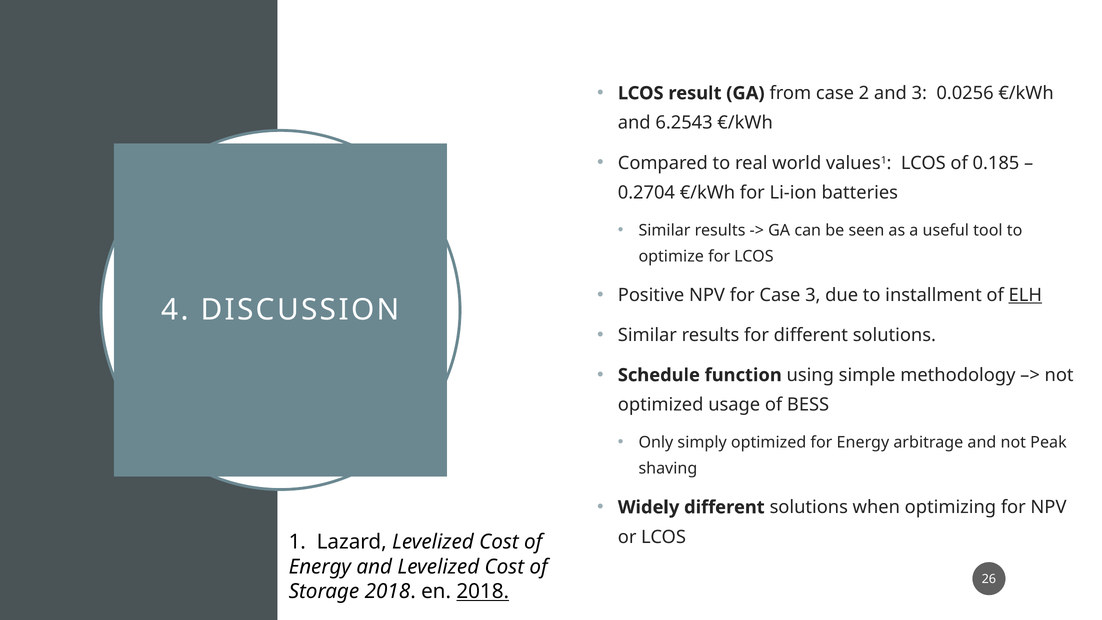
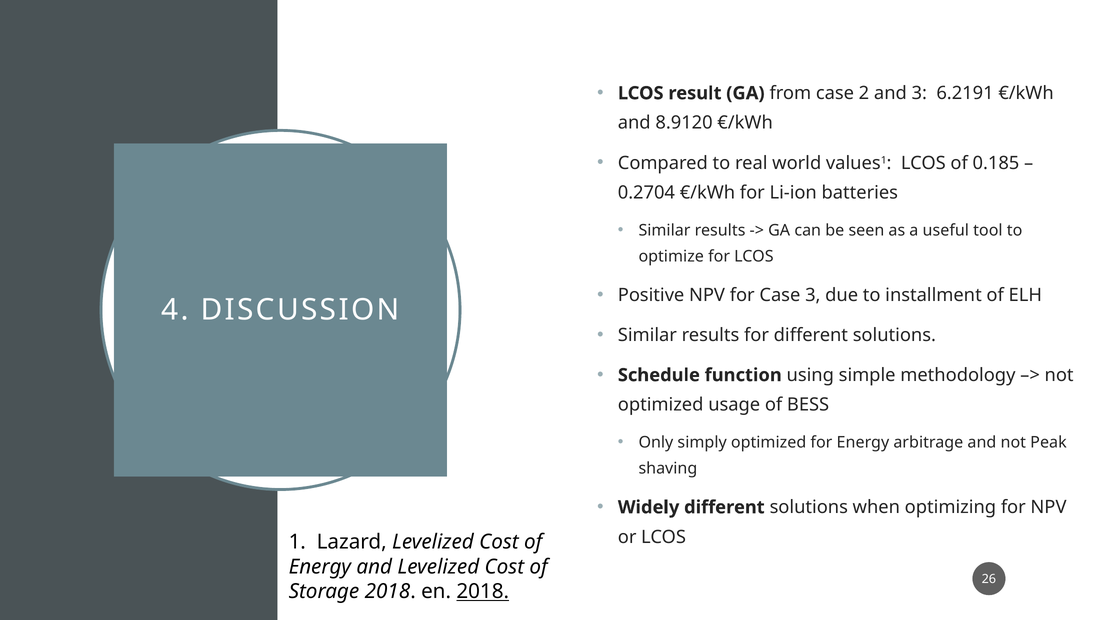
0.0256: 0.0256 -> 6.2191
6.2543: 6.2543 -> 8.9120
ELH underline: present -> none
